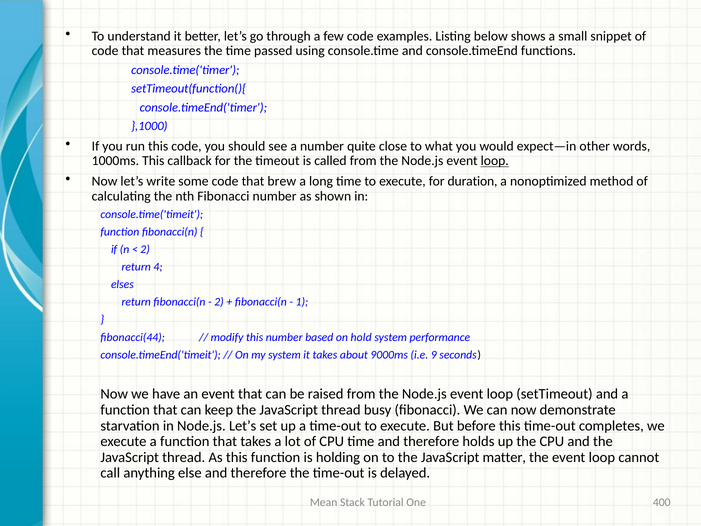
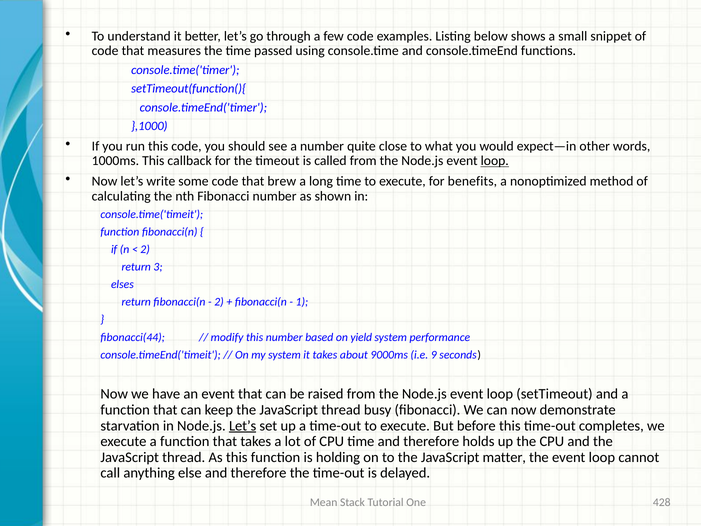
duration: duration -> benefits
4: 4 -> 3
hold: hold -> yield
Let’s at (243, 426) underline: none -> present
400: 400 -> 428
